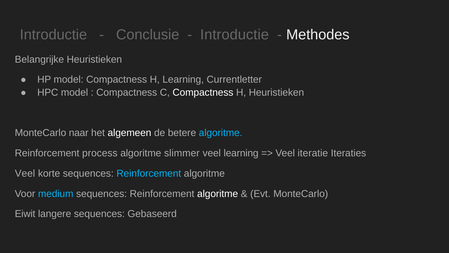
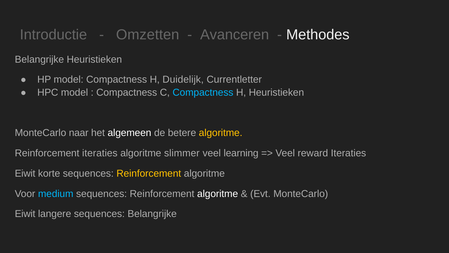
Conclusie: Conclusie -> Omzetten
Introductie at (235, 35): Introductie -> Avanceren
H Learning: Learning -> Duidelijk
Compactness at (203, 92) colour: white -> light blue
algoritme at (221, 133) colour: light blue -> yellow
Reinforcement process: process -> iteraties
iteratie: iteratie -> reward
Veel at (25, 173): Veel -> Eiwit
Reinforcement at (149, 173) colour: light blue -> yellow
sequences Gebaseerd: Gebaseerd -> Belangrijke
